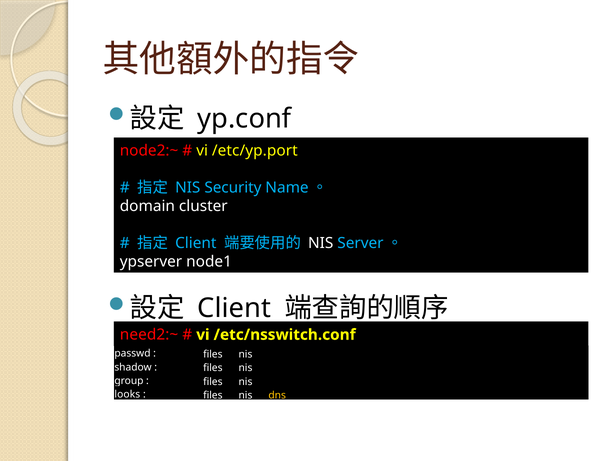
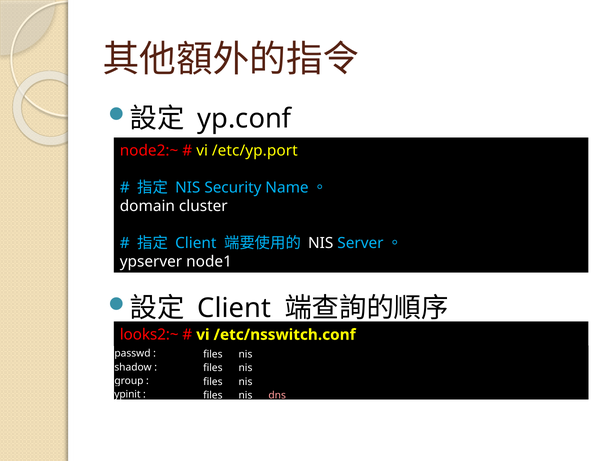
need2:~: need2:~ -> looks2:~
looks: looks -> ypinit
dns colour: yellow -> pink
